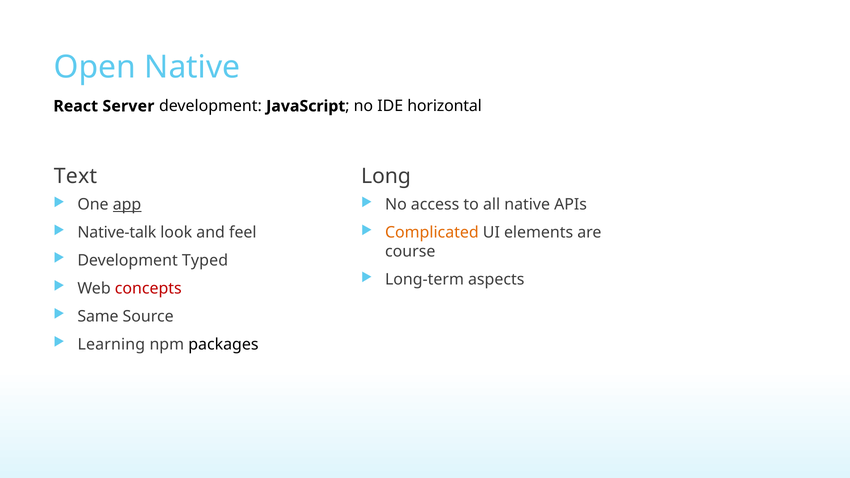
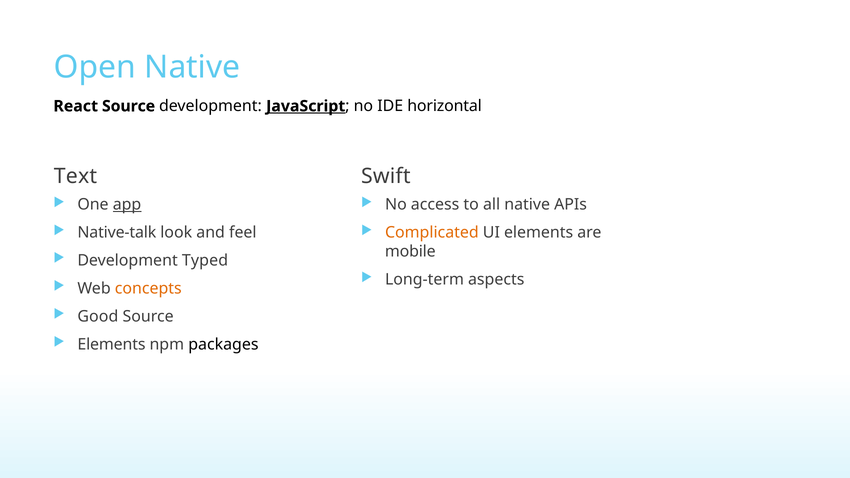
React Server: Server -> Source
JavaScript underline: none -> present
Long: Long -> Swift
course: course -> mobile
concepts colour: red -> orange
Same: Same -> Good
Learning at (111, 345): Learning -> Elements
